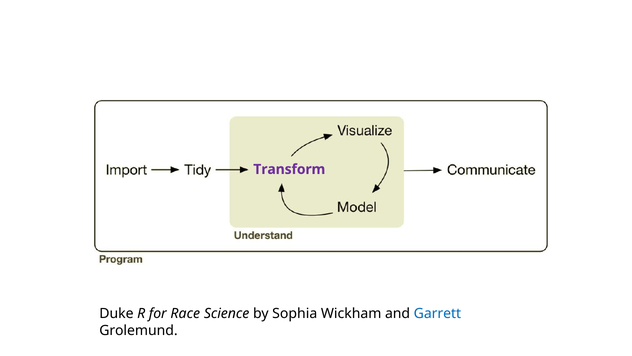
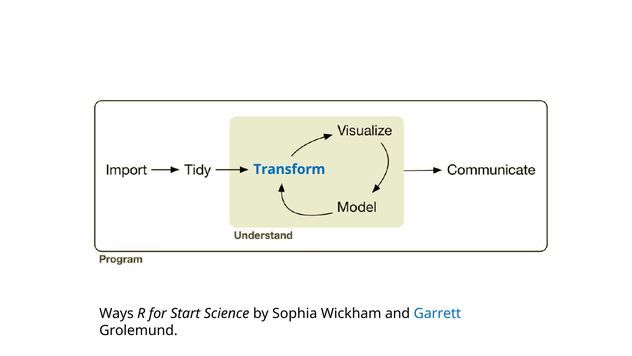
Transform colour: purple -> blue
Duke: Duke -> Ways
Race: Race -> Start
